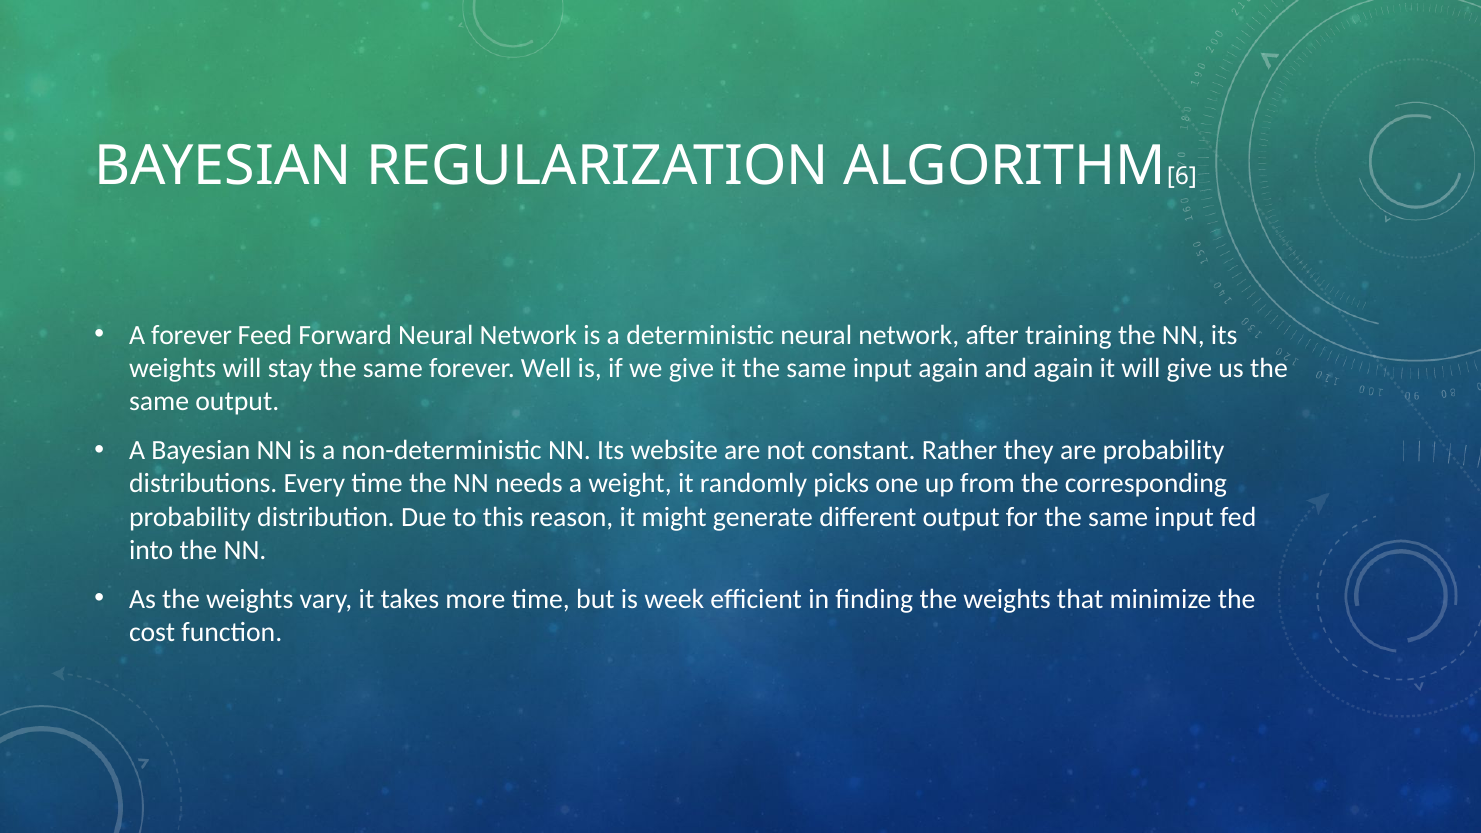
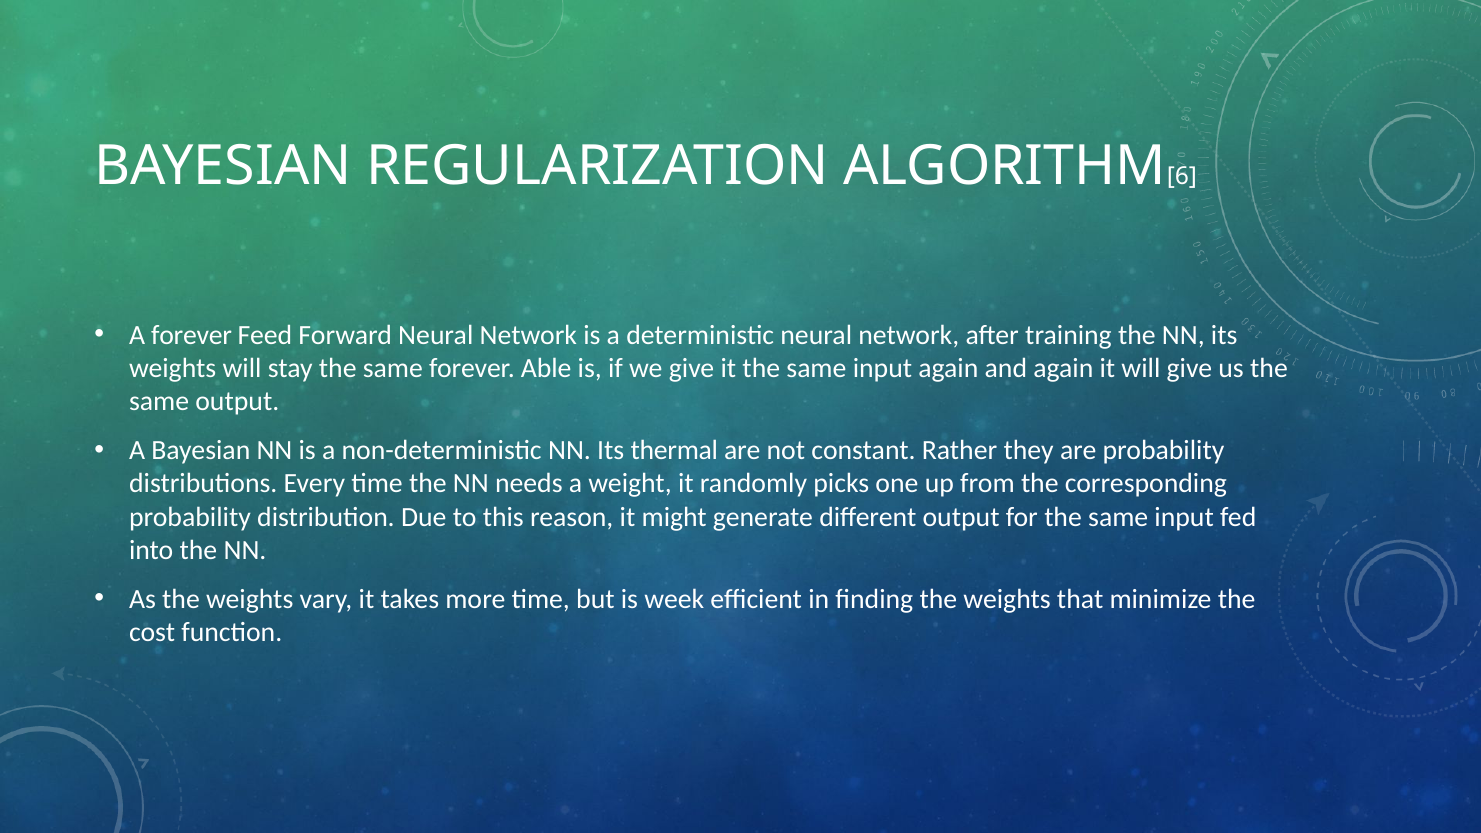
Well: Well -> Able
website: website -> thermal
